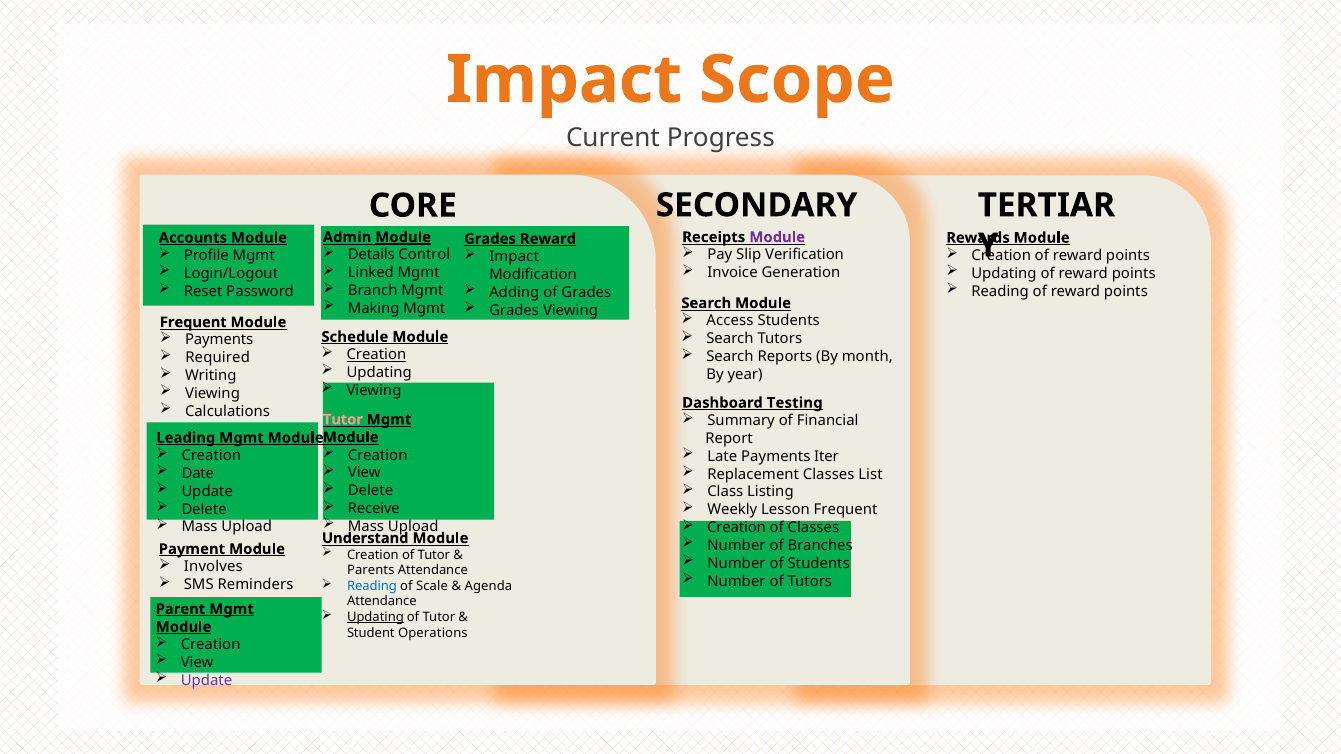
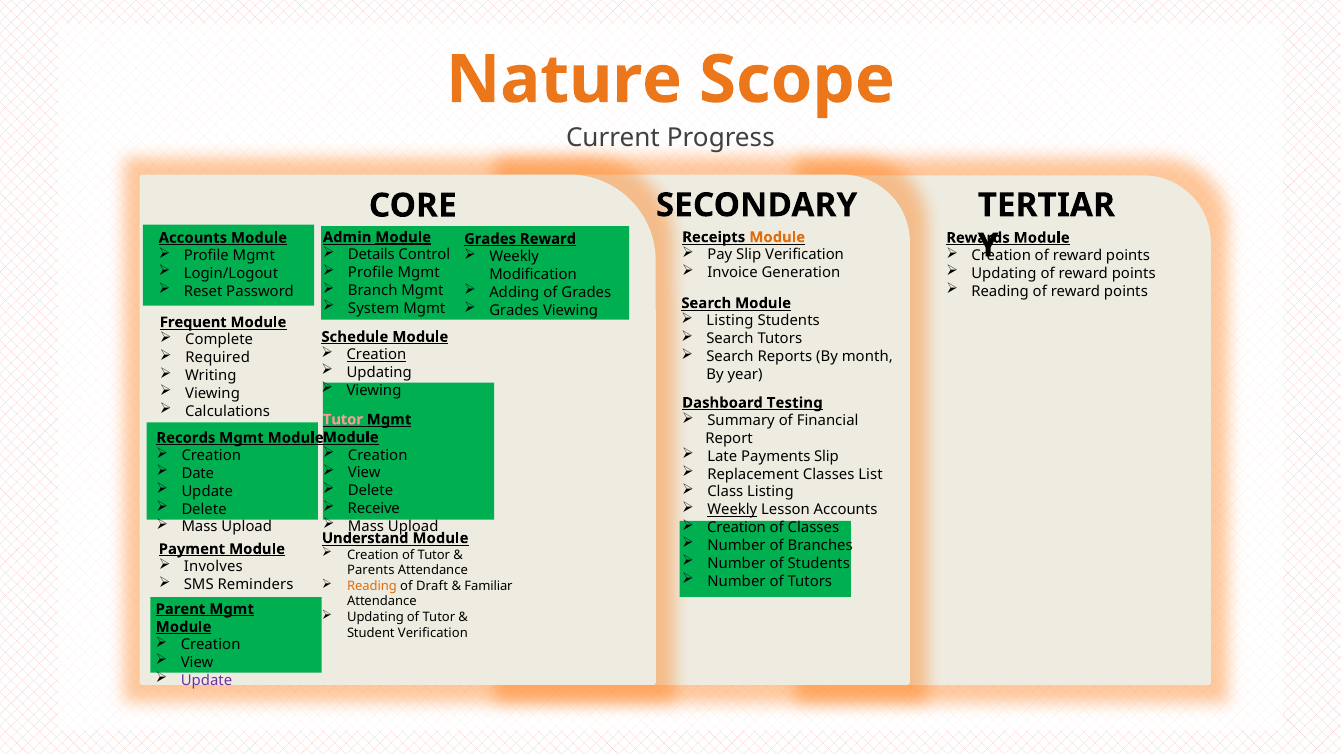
Impact at (564, 80): Impact -> Nature
Module at (777, 237) colour: purple -> orange
Impact at (514, 257): Impact -> Weekly
Linked at (371, 273): Linked -> Profile
Making: Making -> System
Access at (730, 321): Access -> Listing
Payments at (219, 340): Payments -> Complete
Leading: Leading -> Records
Payments Iter: Iter -> Slip
Weekly at (732, 510) underline: none -> present
Lesson Frequent: Frequent -> Accounts
Reading at (372, 586) colour: blue -> orange
Scale: Scale -> Draft
Agenda: Agenda -> Familiar
Updating at (375, 618) underline: present -> none
Student Operations: Operations -> Verification
